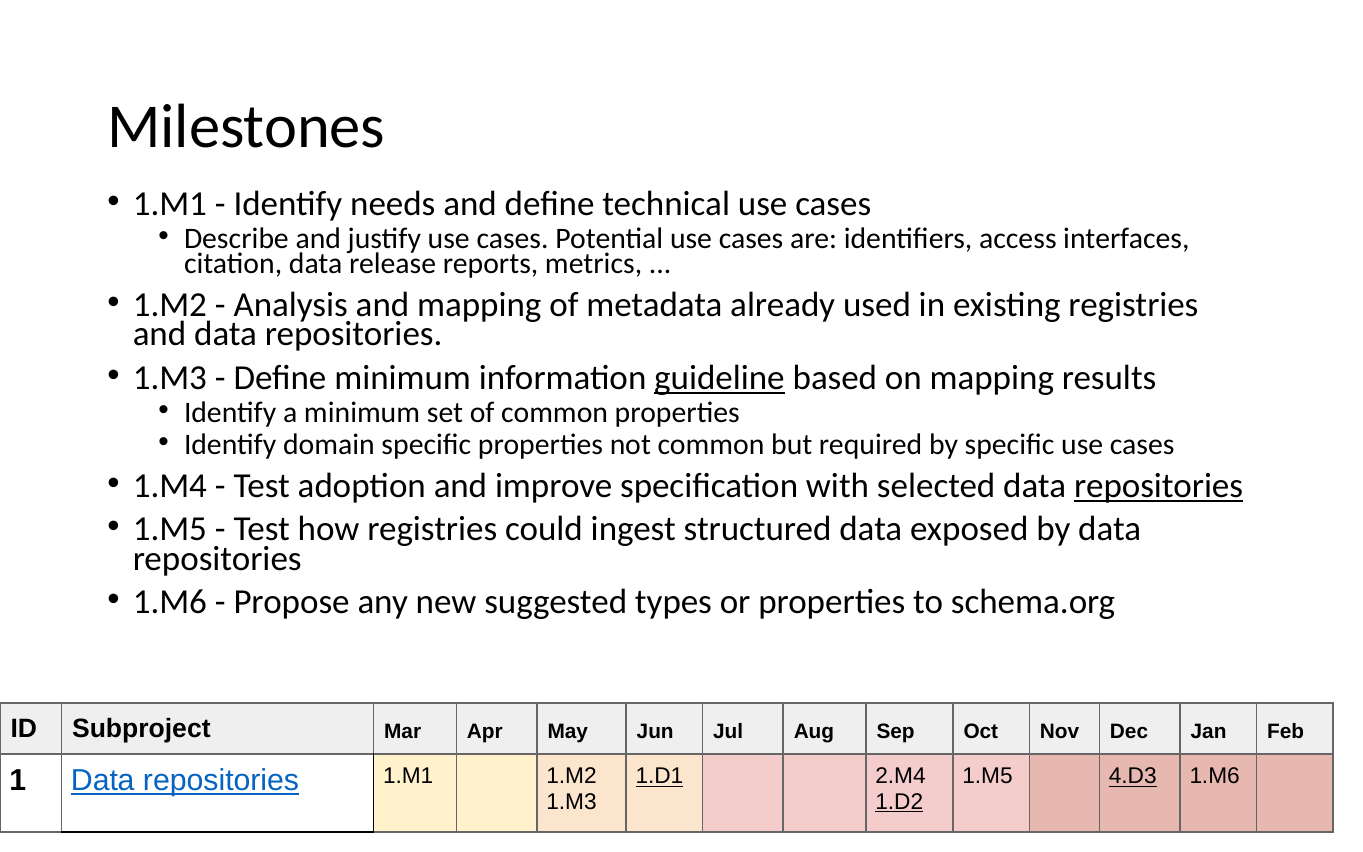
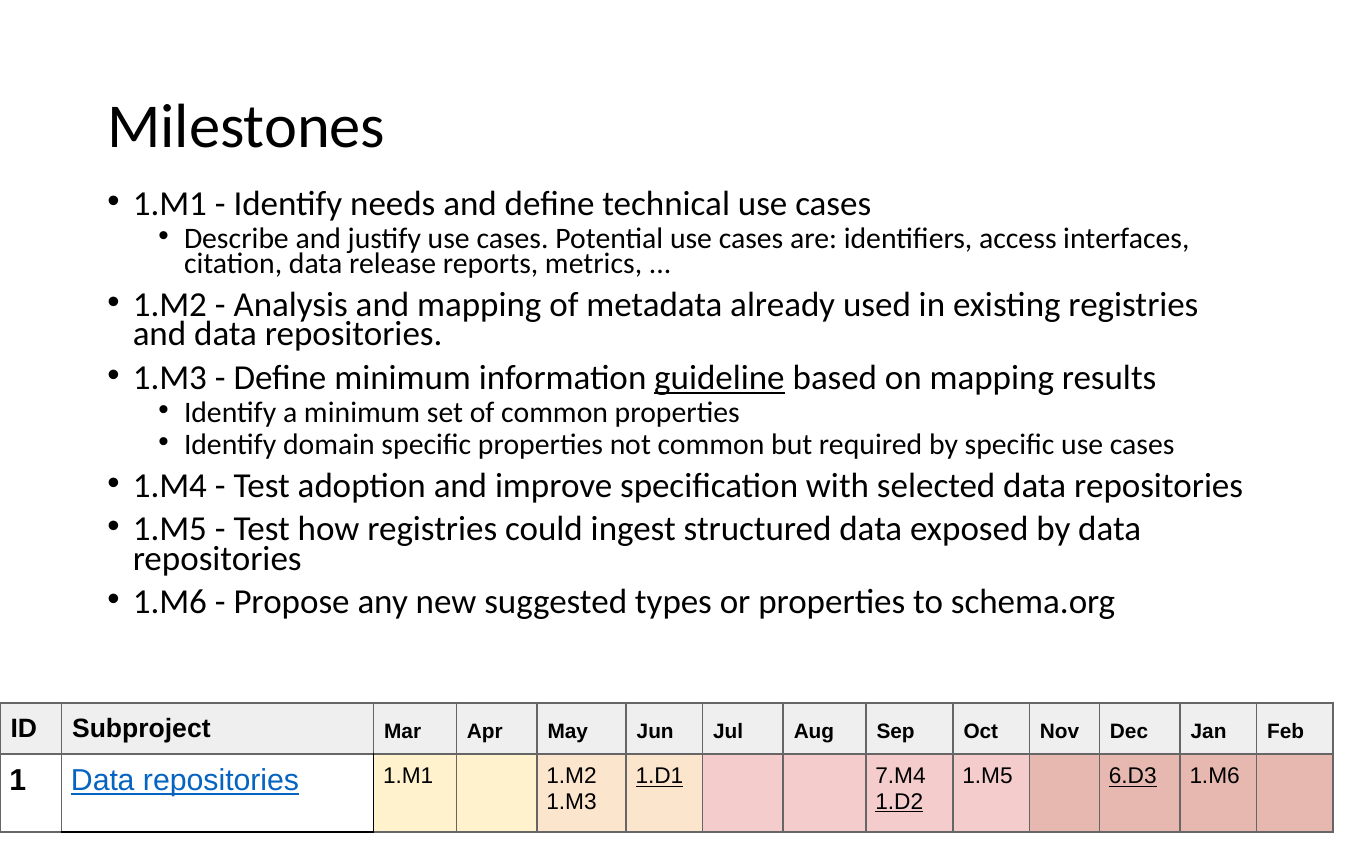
repositories at (1159, 485) underline: present -> none
2.M4: 2.M4 -> 7.M4
4.D3: 4.D3 -> 6.D3
